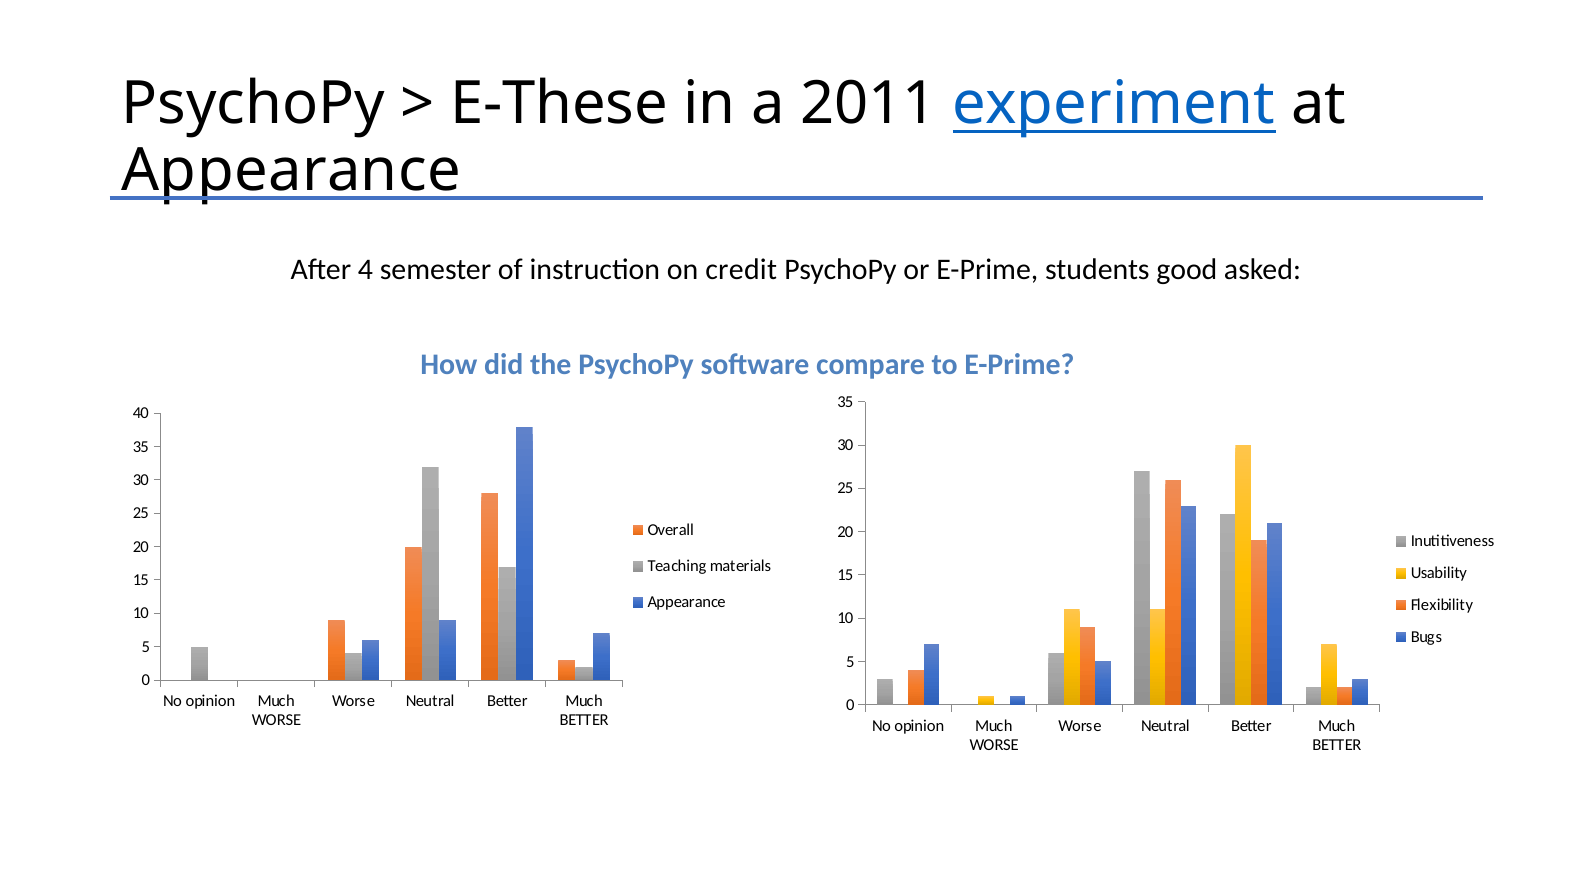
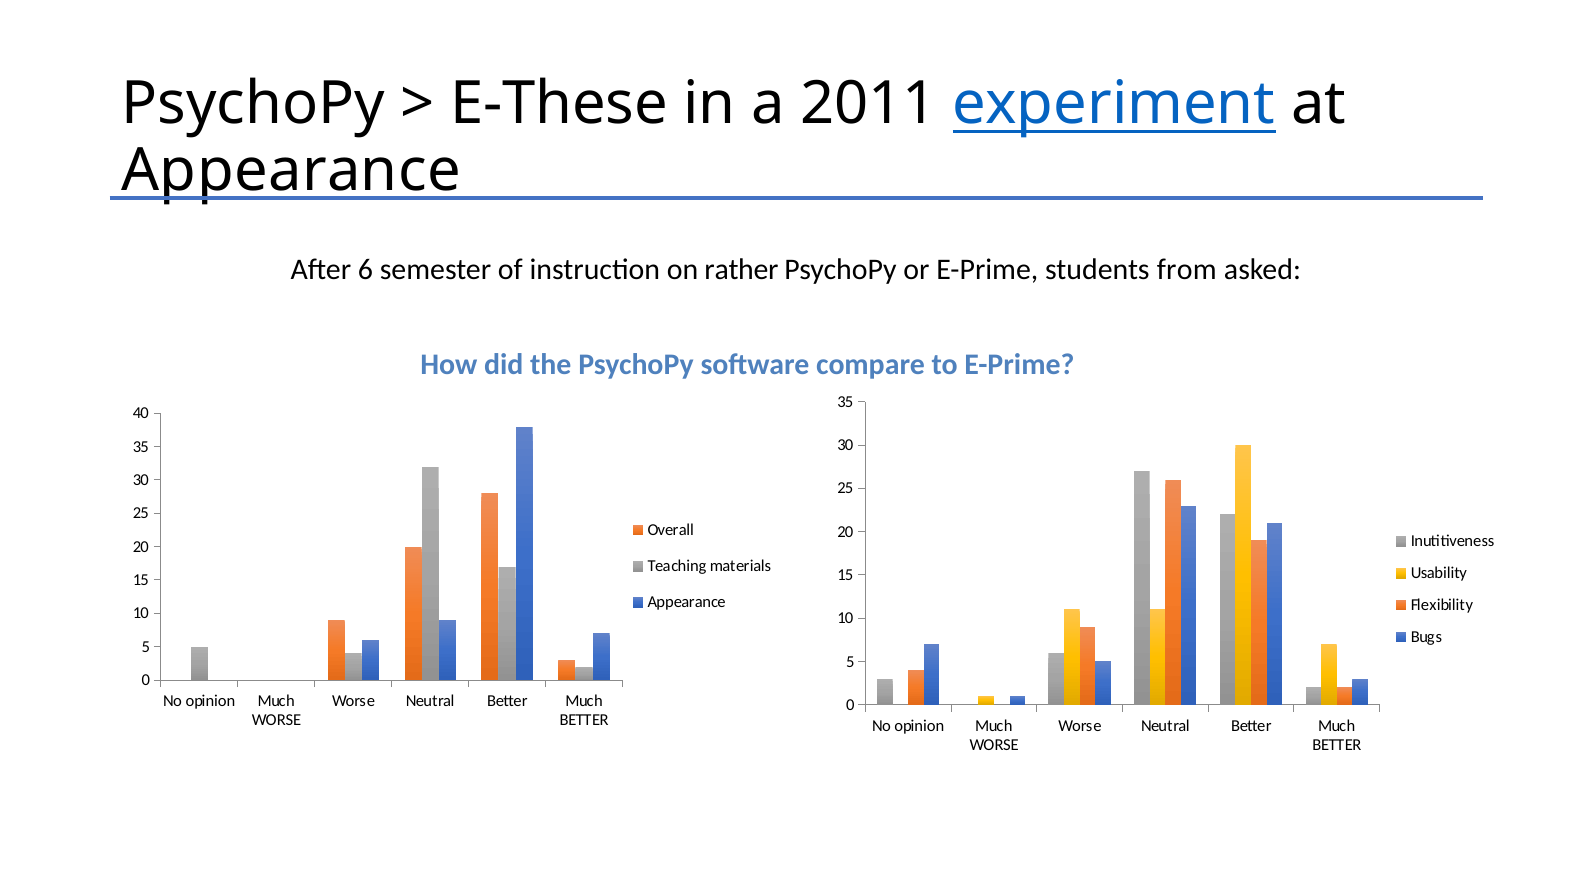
4: 4 -> 6
credit: credit -> rather
good: good -> from
